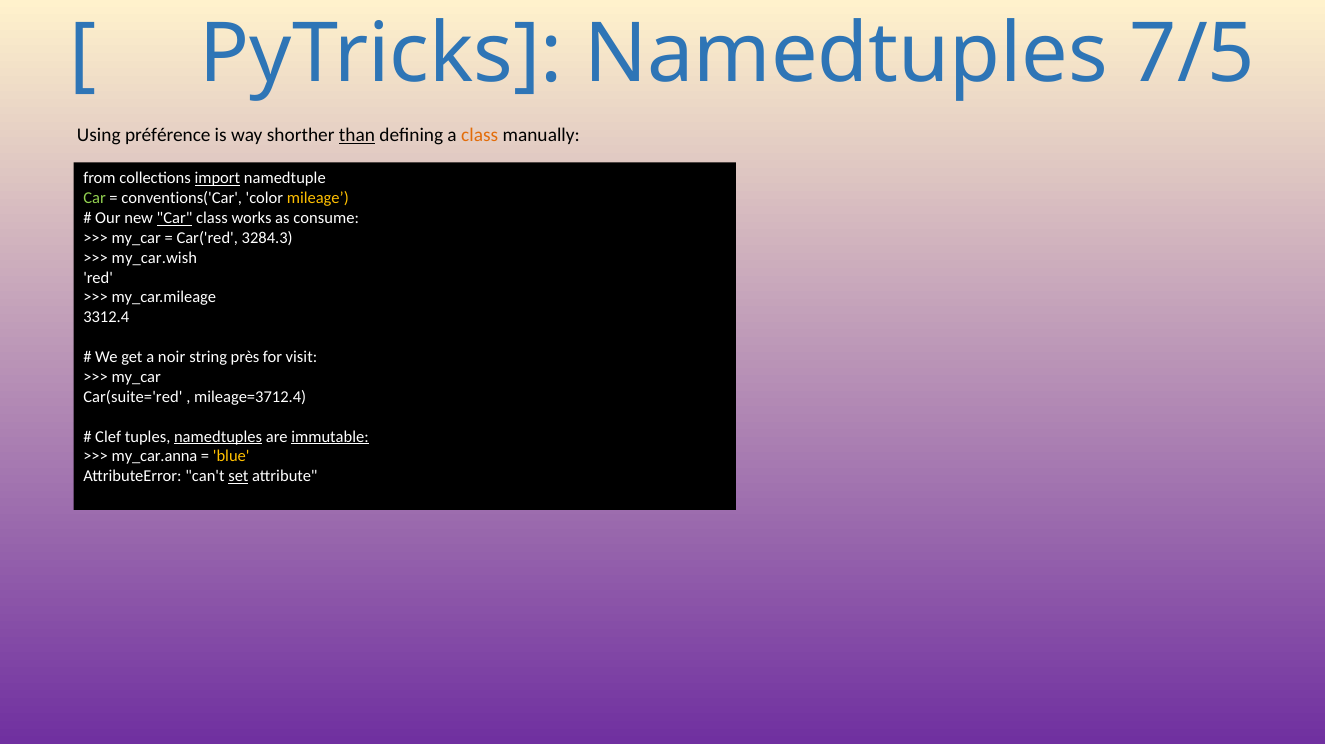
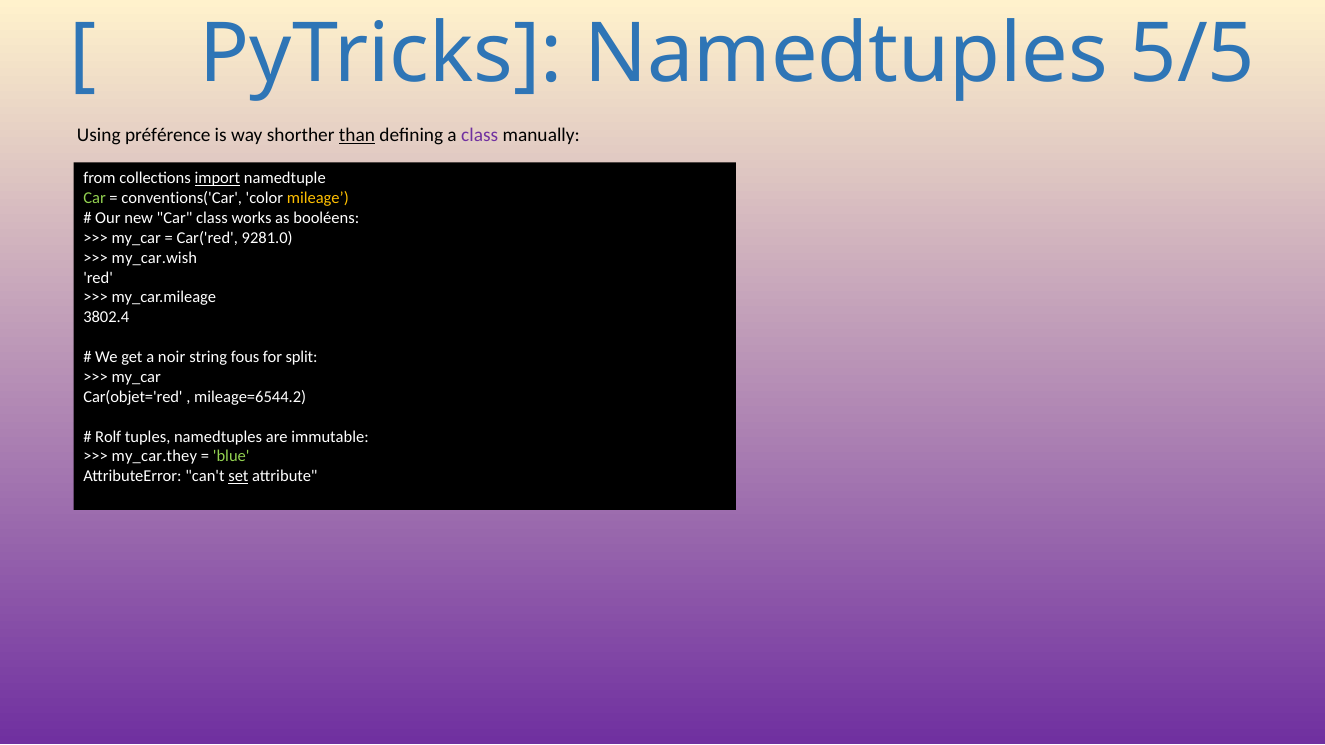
7/5: 7/5 -> 5/5
class at (480, 135) colour: orange -> purple
Car at (175, 218) underline: present -> none
consume: consume -> booléens
3284.3: 3284.3 -> 9281.0
3312.4: 3312.4 -> 3802.4
près: près -> fous
visit: visit -> split
Car(suite='red: Car(suite='red -> Car(objet='red
mileage=3712.4: mileage=3712.4 -> mileage=6544.2
Clef: Clef -> Rolf
namedtuples at (218, 437) underline: present -> none
immutable underline: present -> none
my_car.anna: my_car.anna -> my_car.they
blue colour: yellow -> light green
